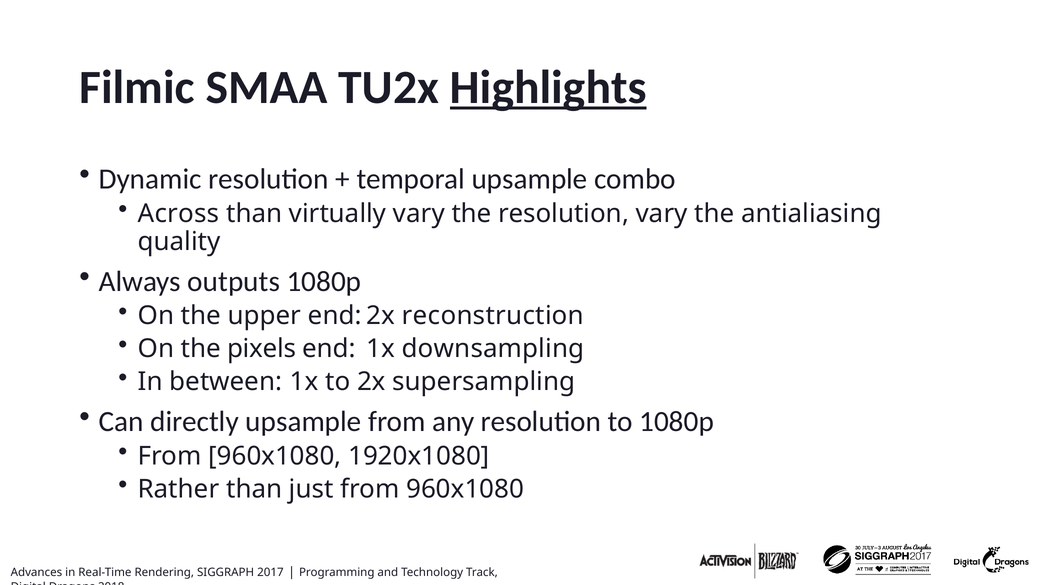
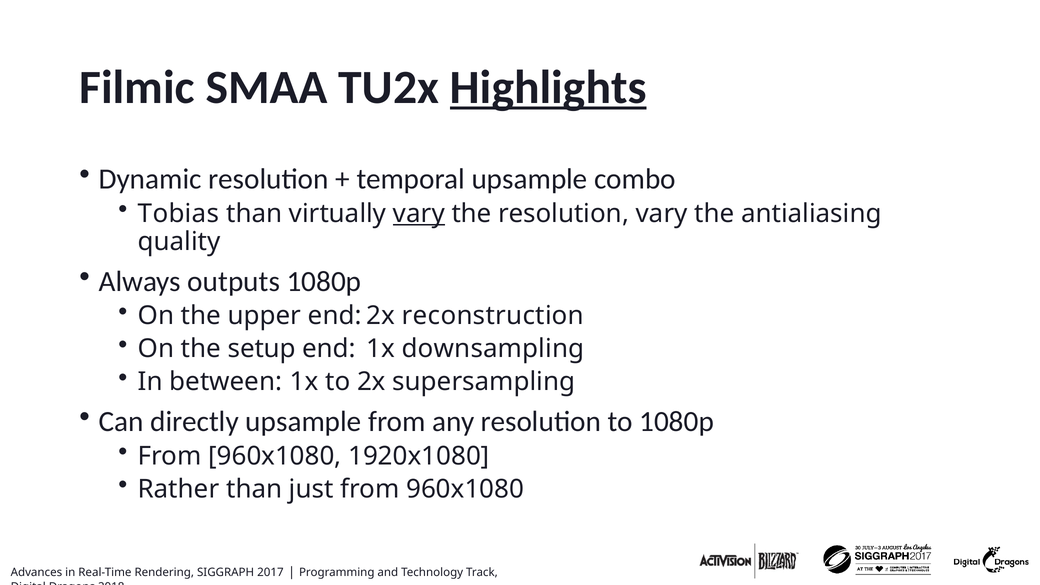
Across: Across -> Tobias
vary at (419, 214) underline: none -> present
pixels: pixels -> setup
